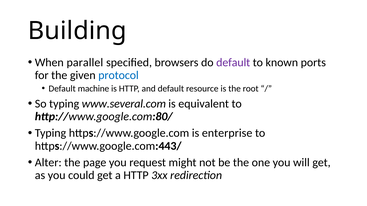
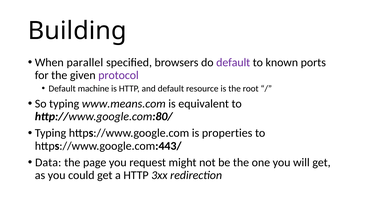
protocol colour: blue -> purple
www.several.com: www.several.com -> www.means.com
enterprise: enterprise -> properties
Alter: Alter -> Data
